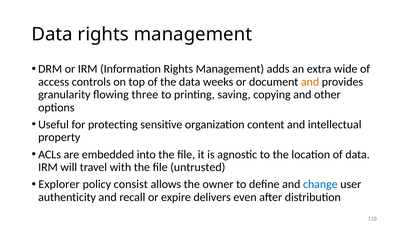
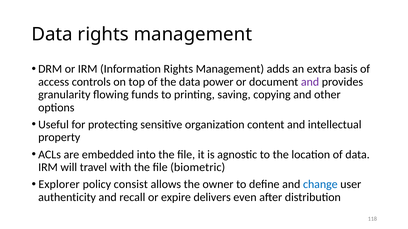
wide: wide -> basis
weeks: weeks -> power
and at (310, 82) colour: orange -> purple
three: three -> funds
untrusted: untrusted -> biometric
